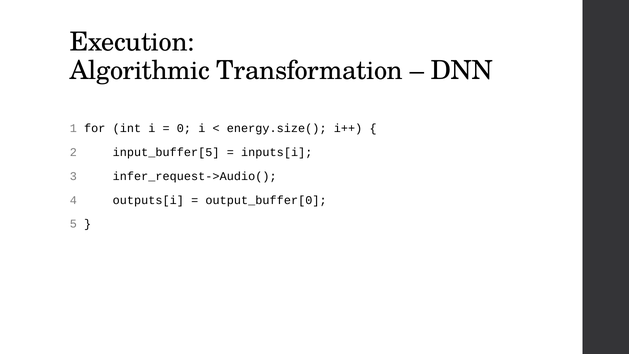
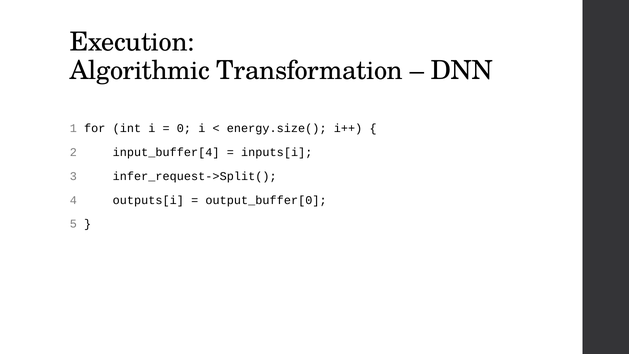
input_buffer[5: input_buffer[5 -> input_buffer[4
infer_request->Audio(: infer_request->Audio( -> infer_request->Split(
